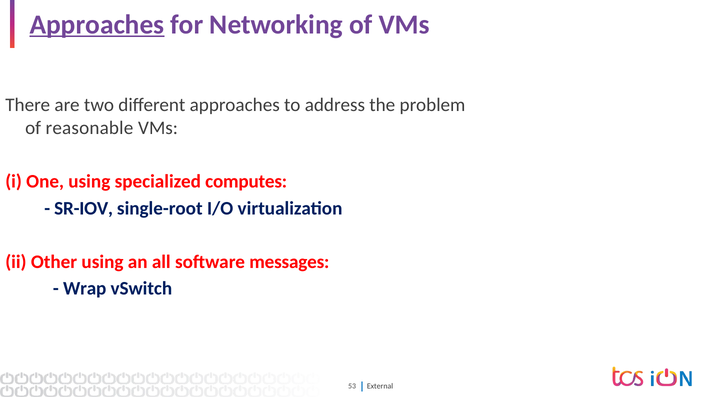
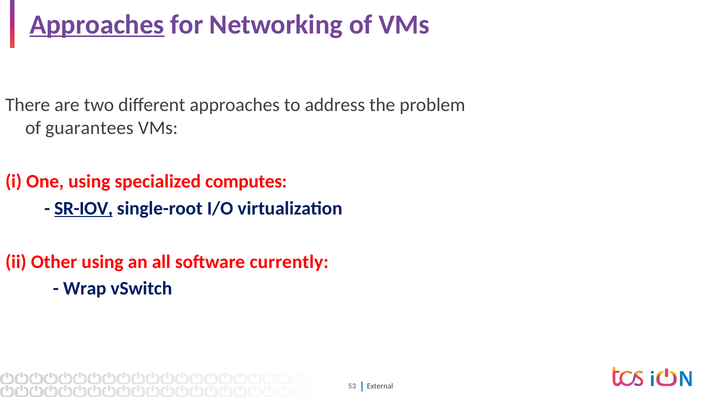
reasonable: reasonable -> guarantees
SR-IOV underline: none -> present
messages: messages -> currently
